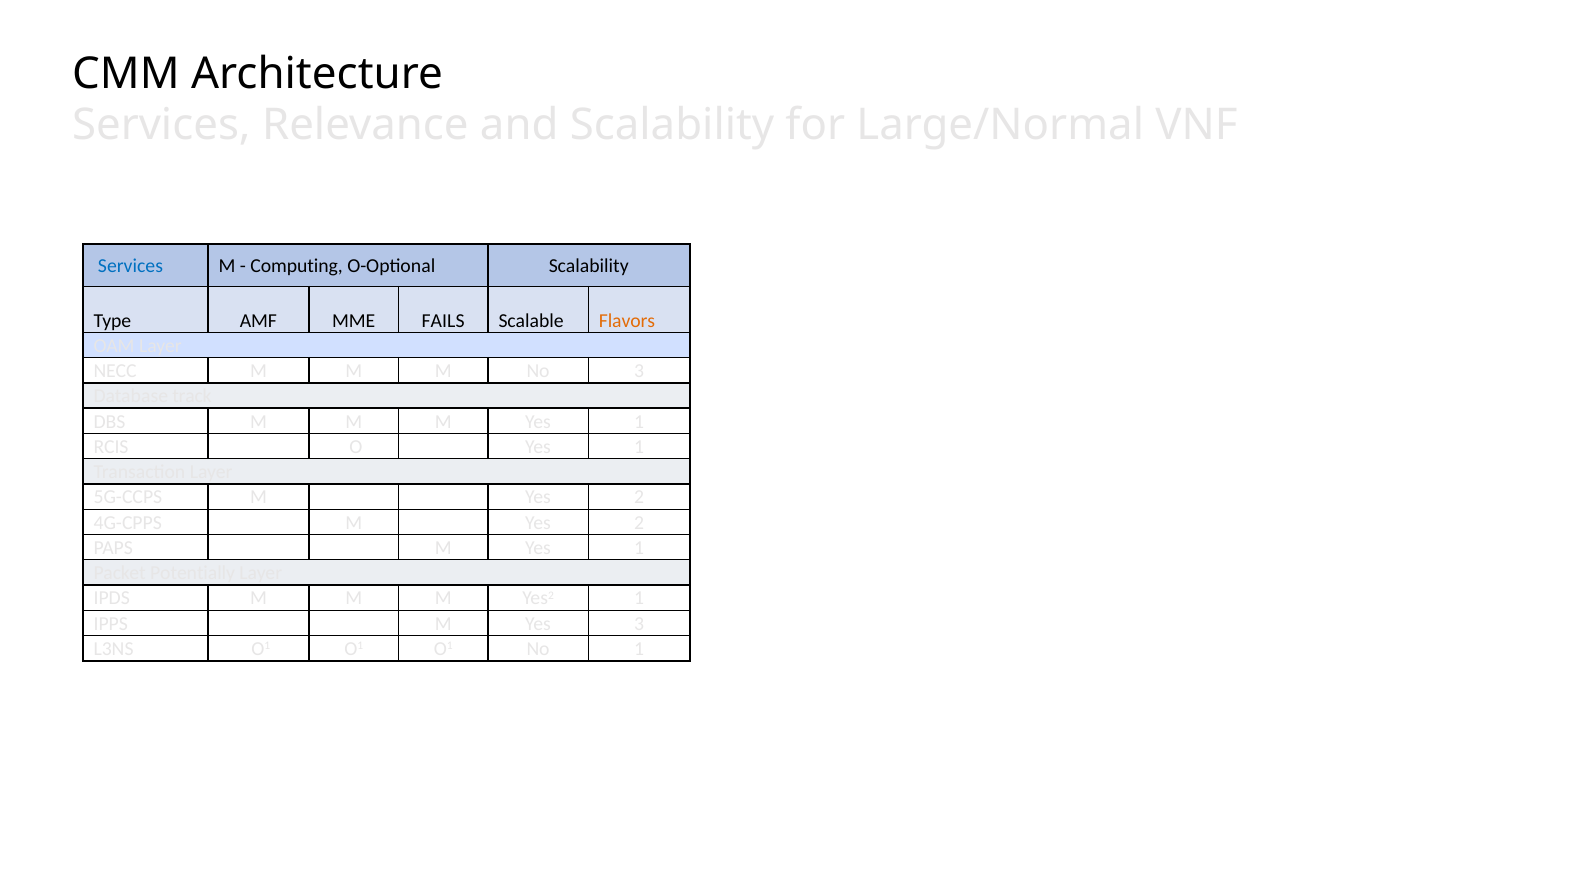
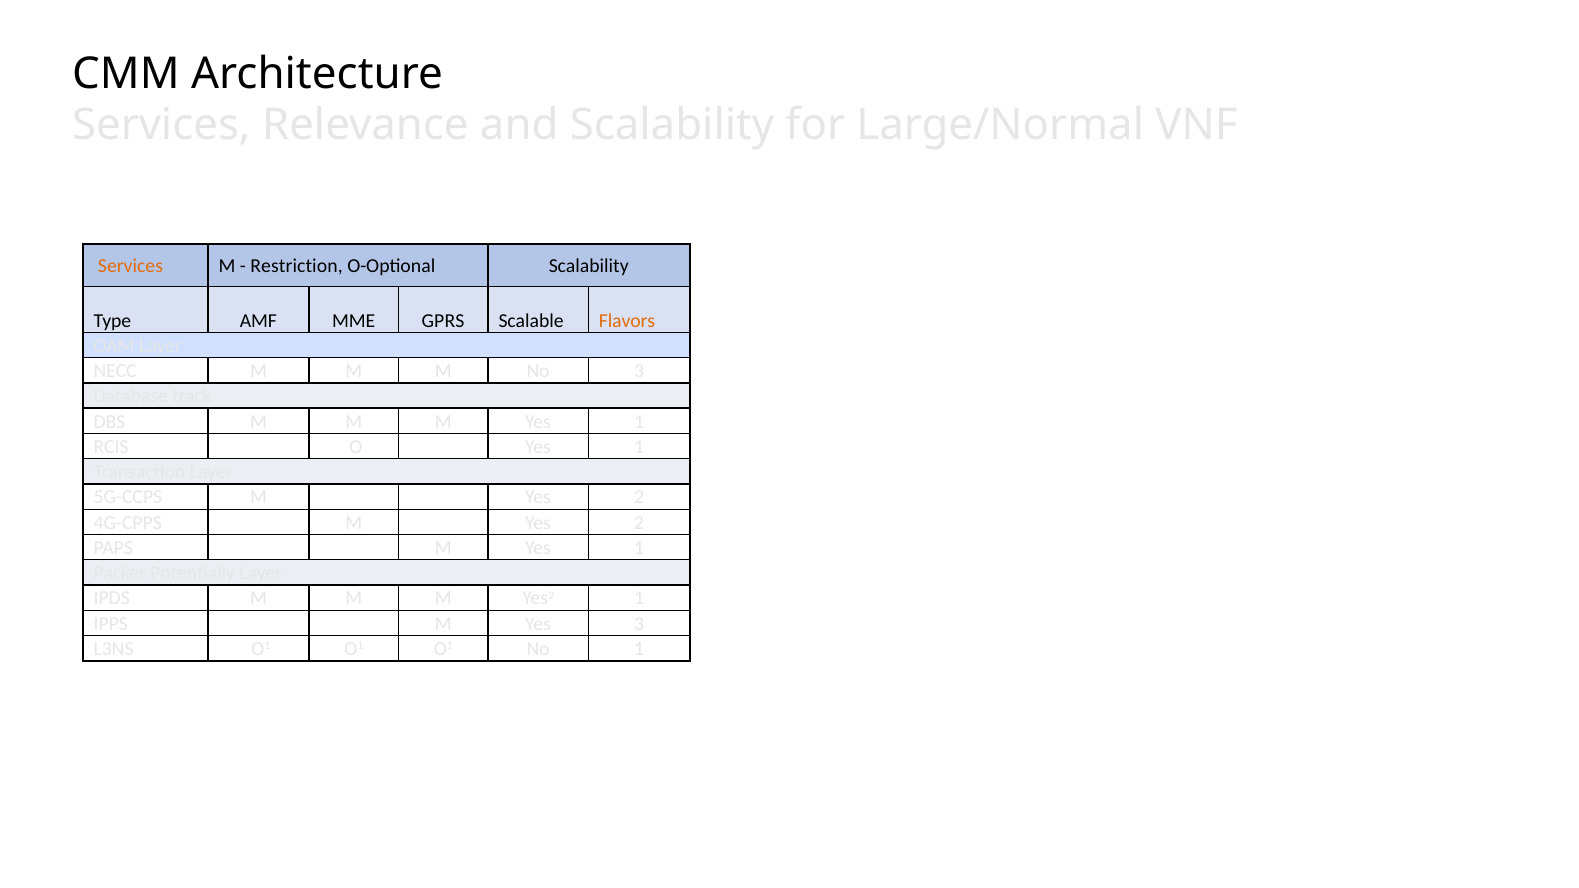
Services at (130, 266) colour: blue -> orange
Computing: Computing -> Restriction
FAILS: FAILS -> GPRS
